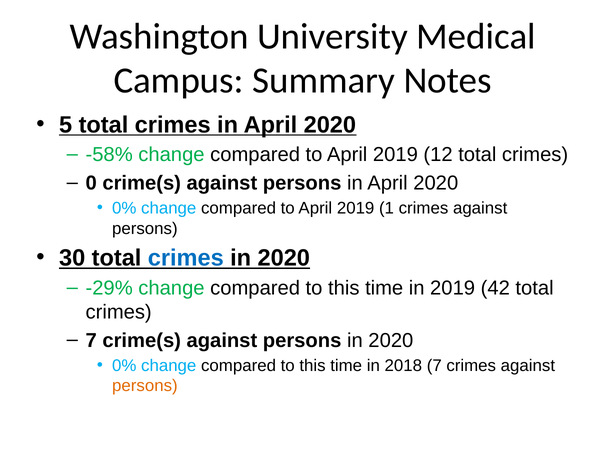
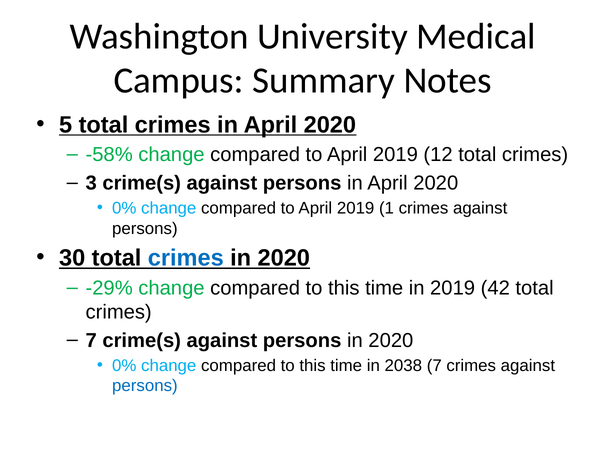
0: 0 -> 3
2018: 2018 -> 2038
persons at (145, 386) colour: orange -> blue
